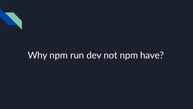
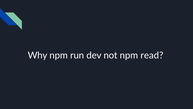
have: have -> read
